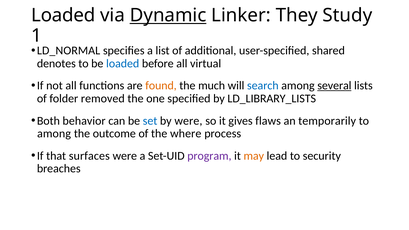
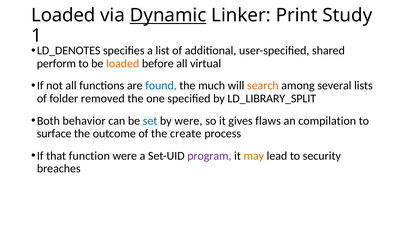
They: They -> Print
LD_NORMAL: LD_NORMAL -> LD_DENOTES
denotes: denotes -> perform
loaded at (123, 63) colour: blue -> orange
found colour: orange -> blue
search colour: blue -> orange
several underline: present -> none
LD_LIBRARY_LISTS: LD_LIBRARY_LISTS -> LD_LIBRARY_SPLIT
temporarily: temporarily -> compilation
among at (54, 134): among -> surface
where: where -> create
surfaces: surfaces -> function
